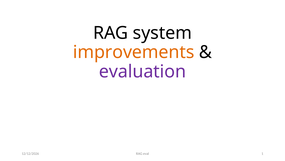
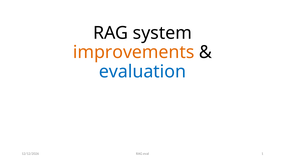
evaluation colour: purple -> blue
